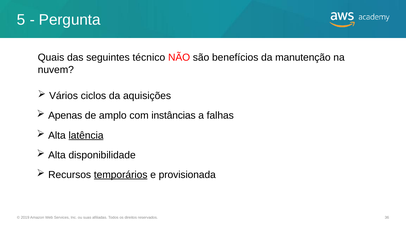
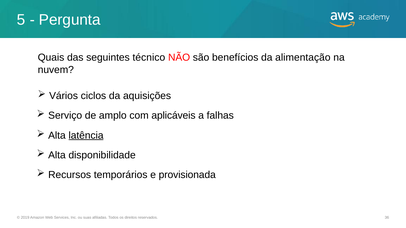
manutenção: manutenção -> alimentação
Apenas: Apenas -> Serviço
instâncias: instâncias -> aplicáveis
temporários underline: present -> none
